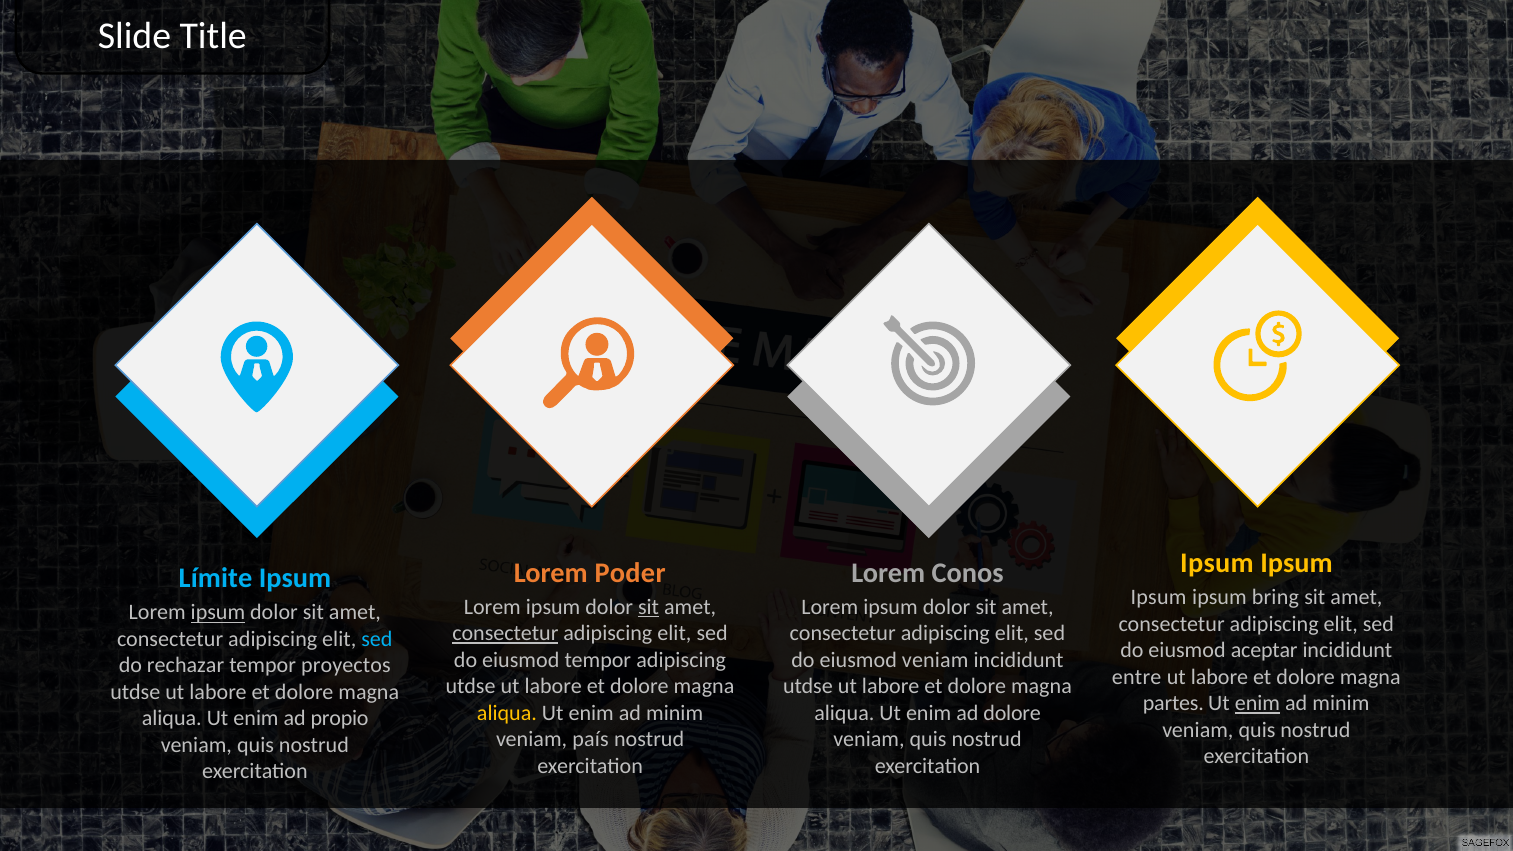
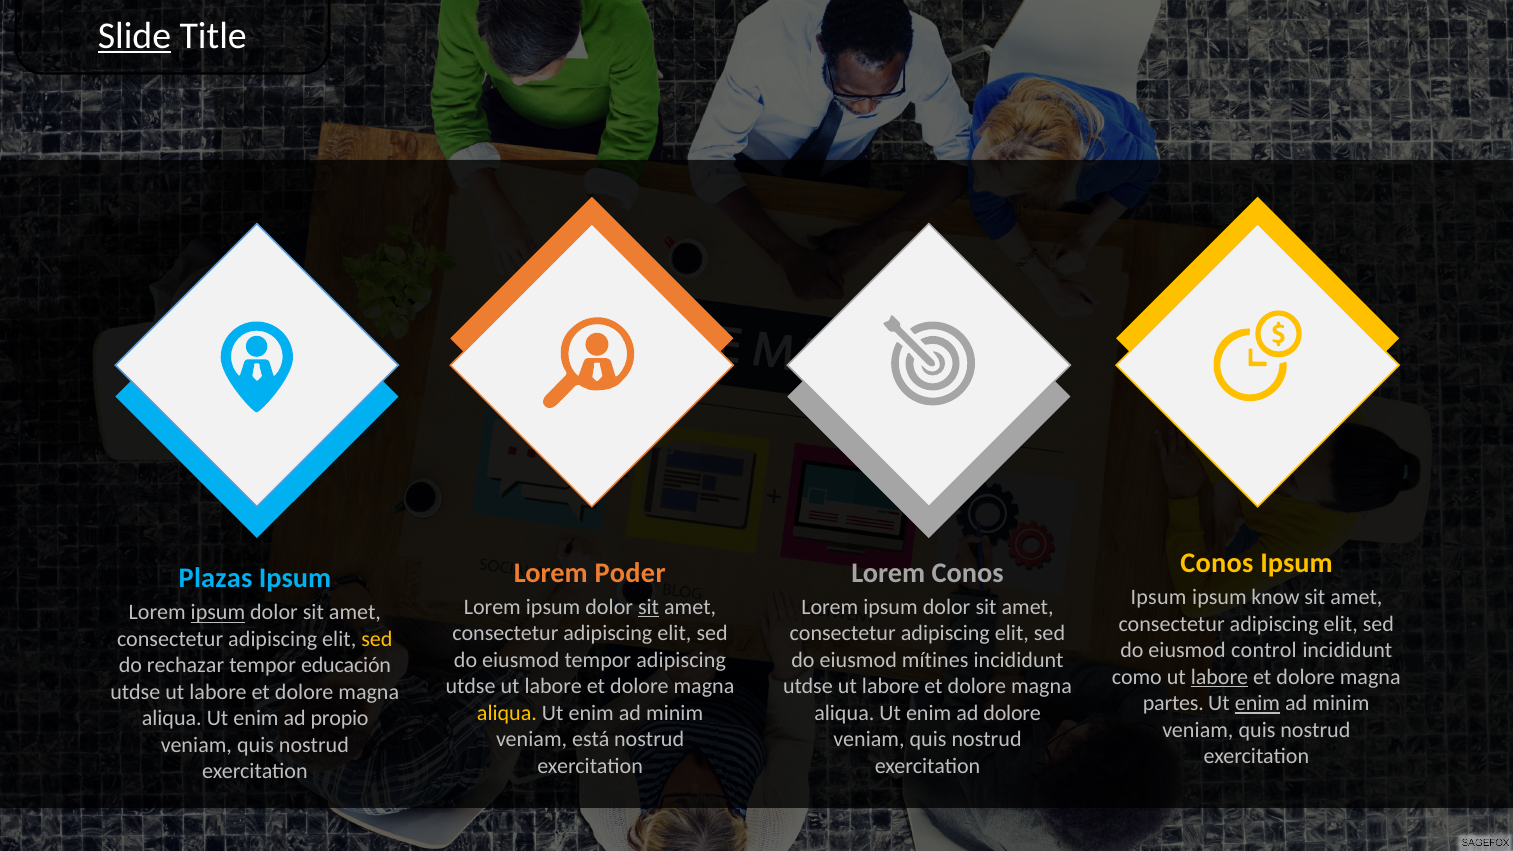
Slide underline: none -> present
Ipsum at (1217, 563): Ipsum -> Conos
Límite: Límite -> Plazas
bring: bring -> know
consectetur at (505, 634) underline: present -> none
sed at (377, 639) colour: light blue -> yellow
aceptar: aceptar -> control
eiusmod veniam: veniam -> mítines
proyectos: proyectos -> educación
entre: entre -> como
labore at (1219, 677) underline: none -> present
país: país -> está
